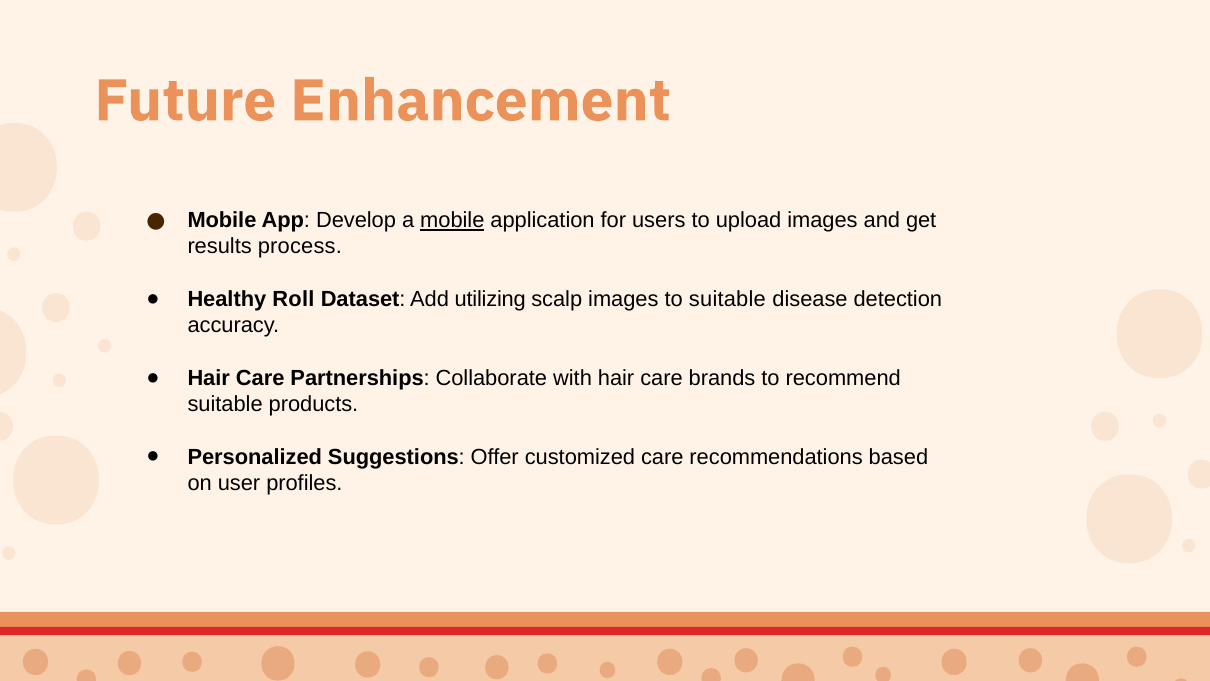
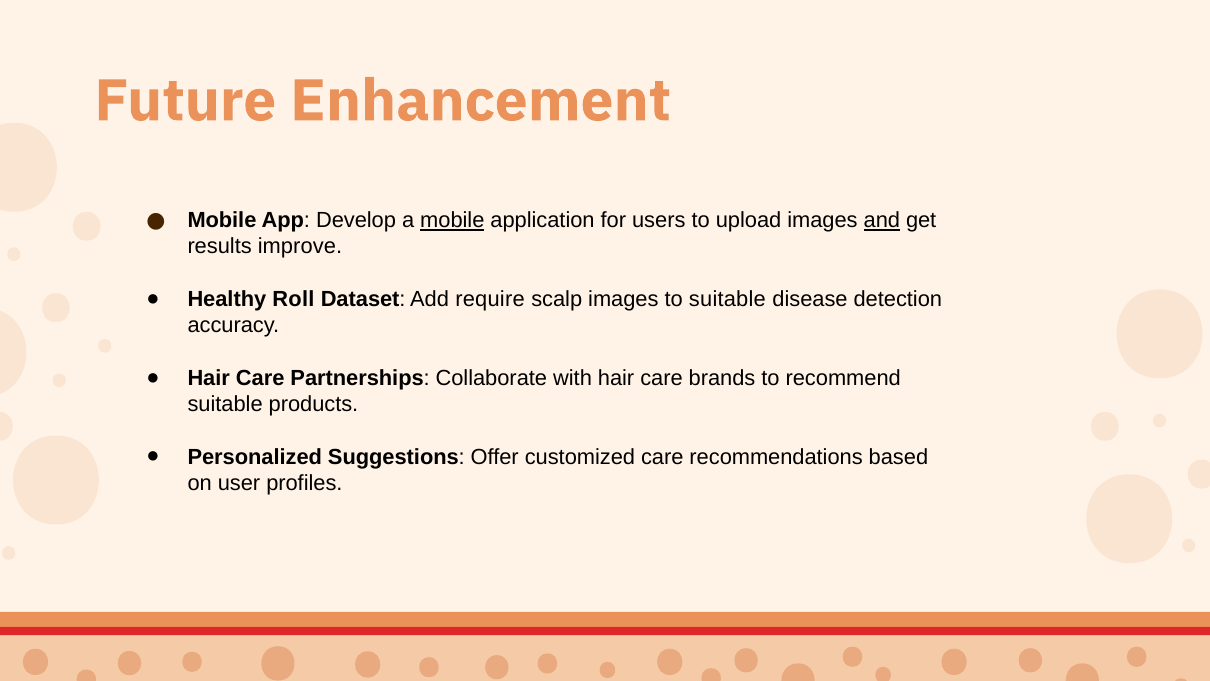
and underline: none -> present
process: process -> improve
utilizing: utilizing -> require
